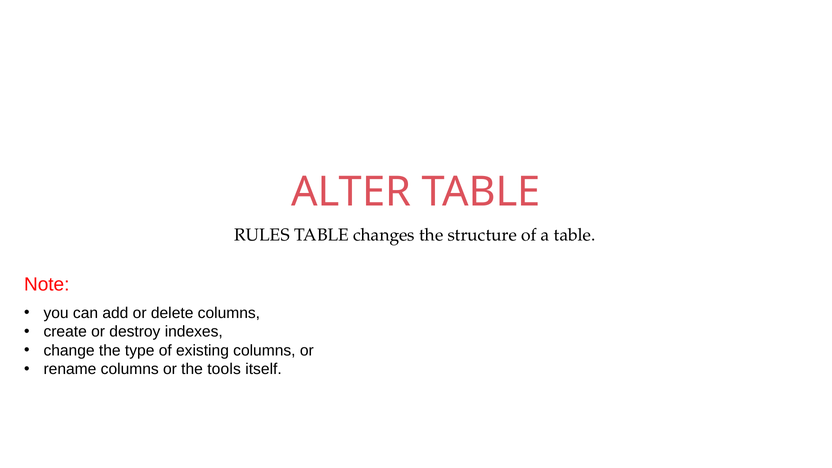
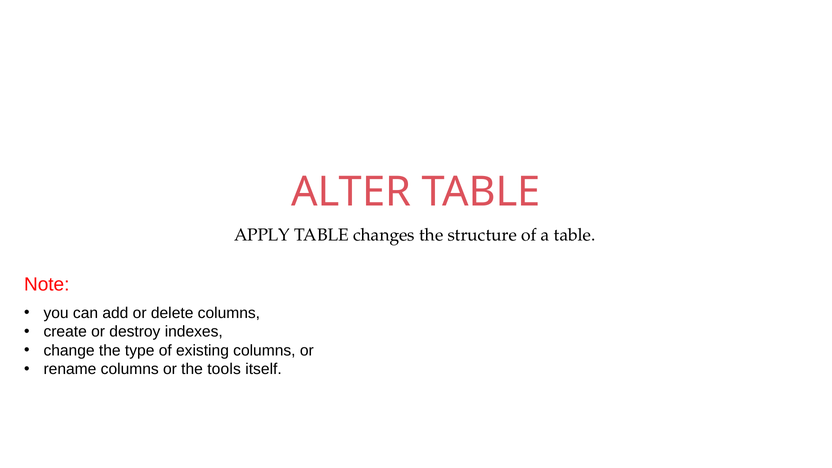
RULES: RULES -> APPLY
